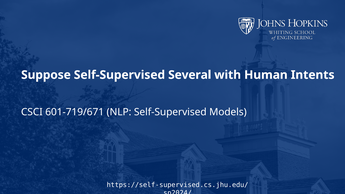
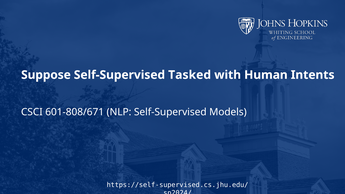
Several: Several -> Tasked
601-719/671: 601-719/671 -> 601-808/671
